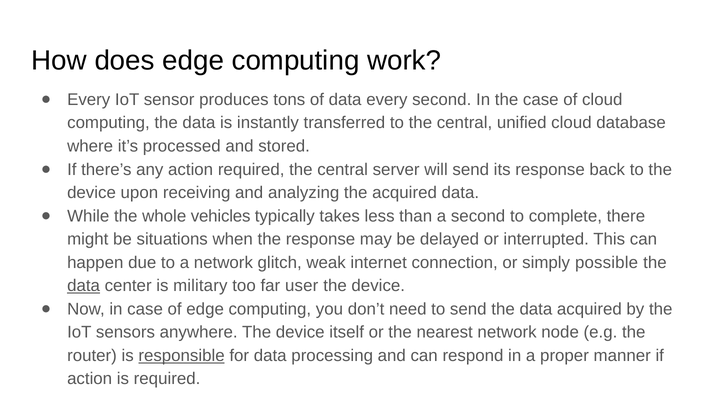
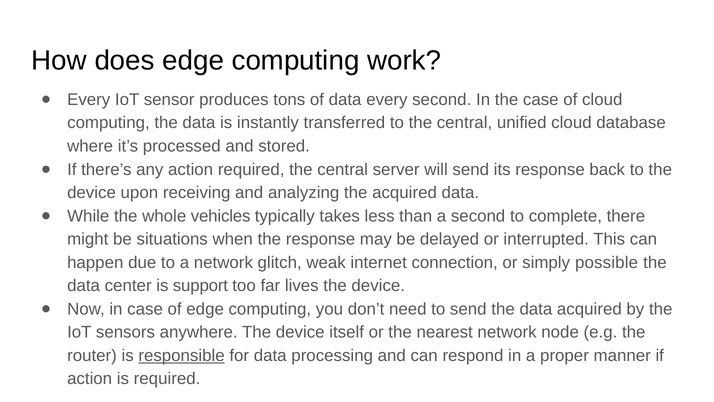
data at (84, 286) underline: present -> none
military: military -> support
user: user -> lives
